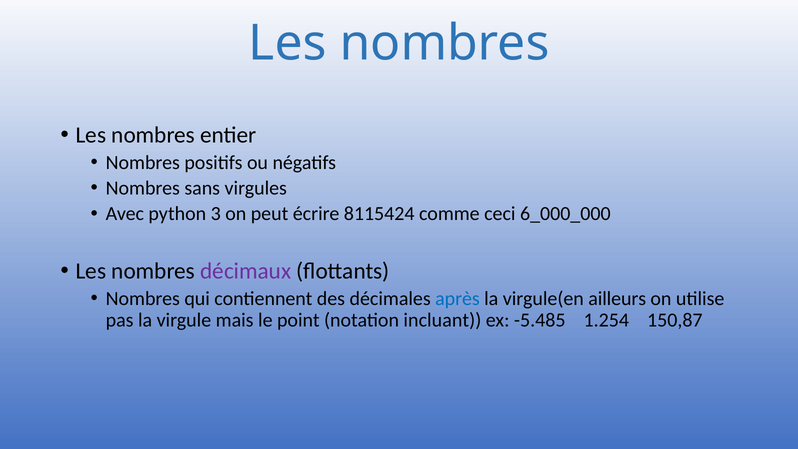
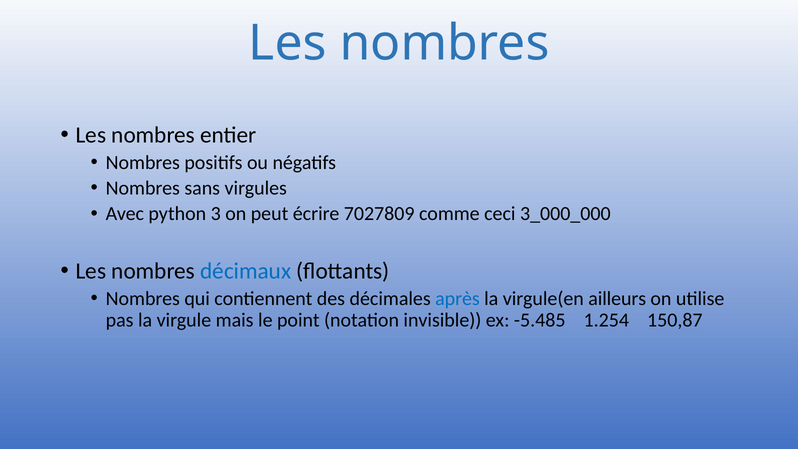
8115424: 8115424 -> 7027809
6_000_000: 6_000_000 -> 3_000_000
décimaux colour: purple -> blue
incluant: incluant -> invisible
